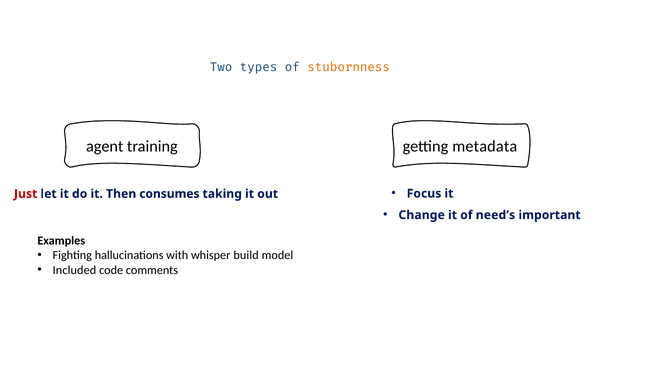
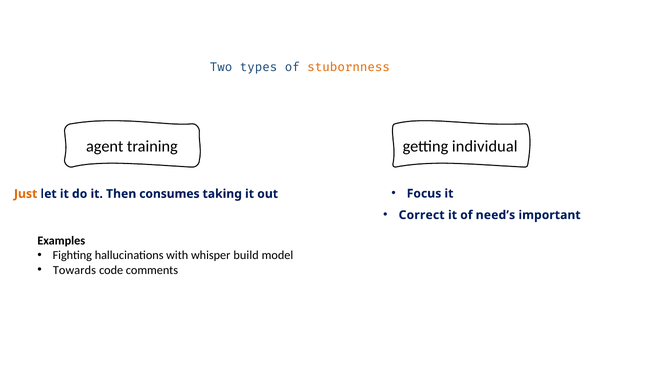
metadata: metadata -> individual
Just colour: red -> orange
Change: Change -> Correct
Included: Included -> Towards
